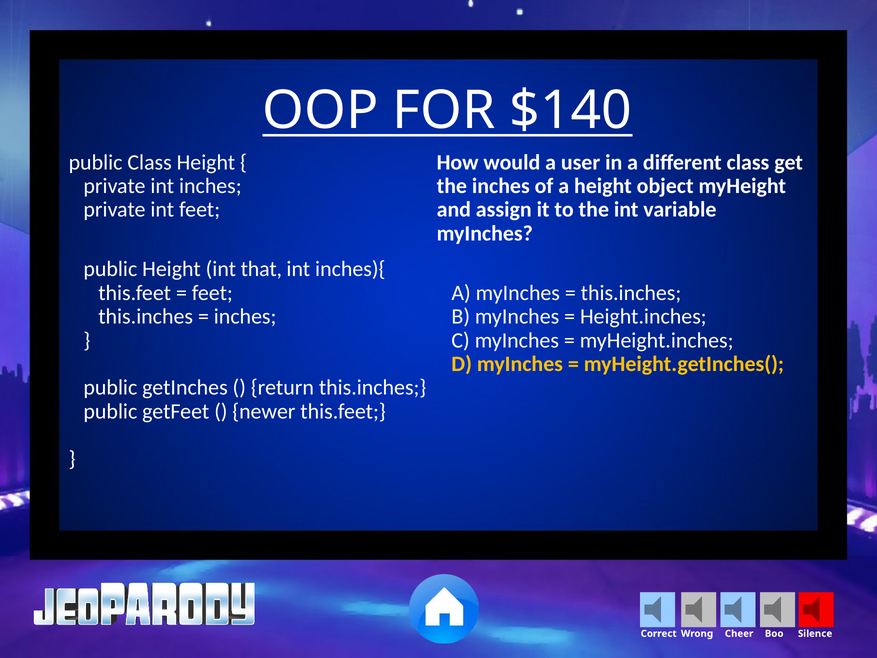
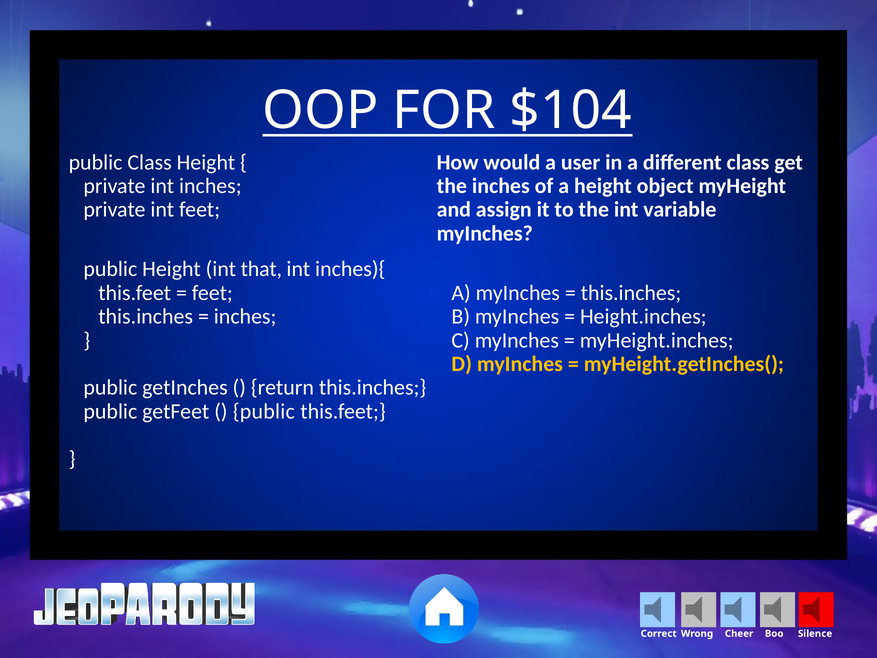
$140: $140 -> $104
newer at (264, 411): newer -> public
